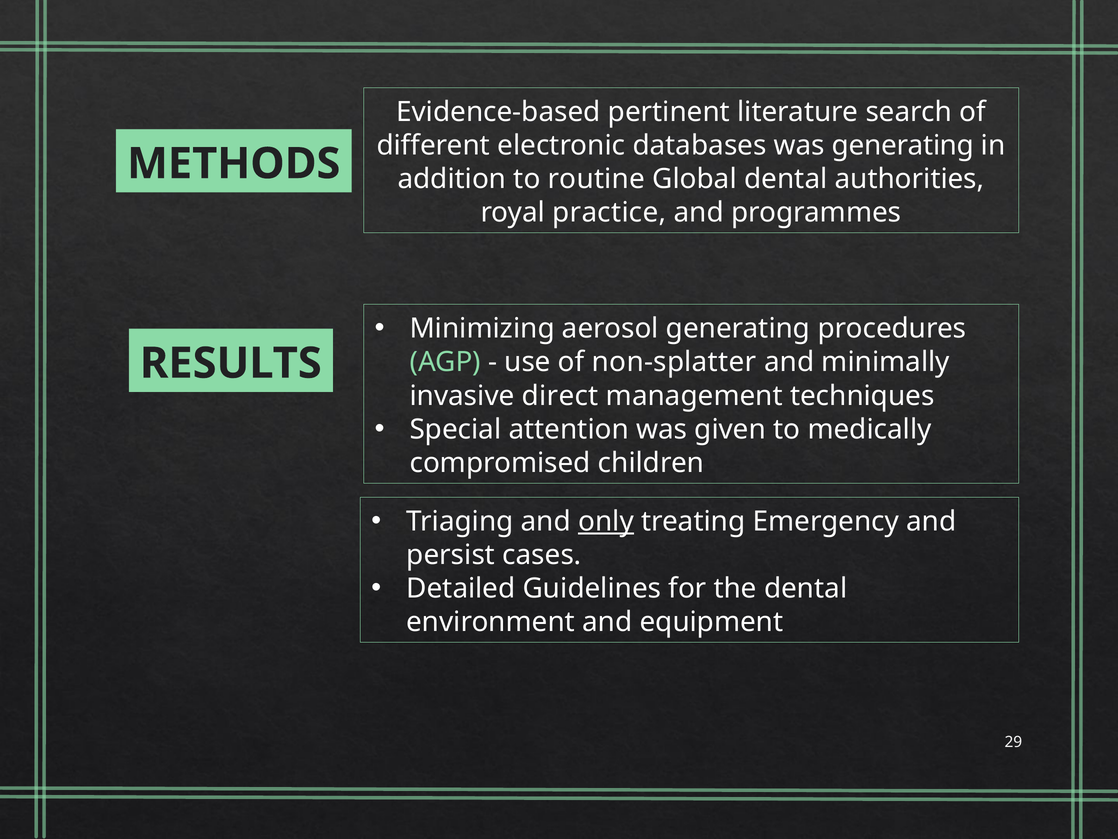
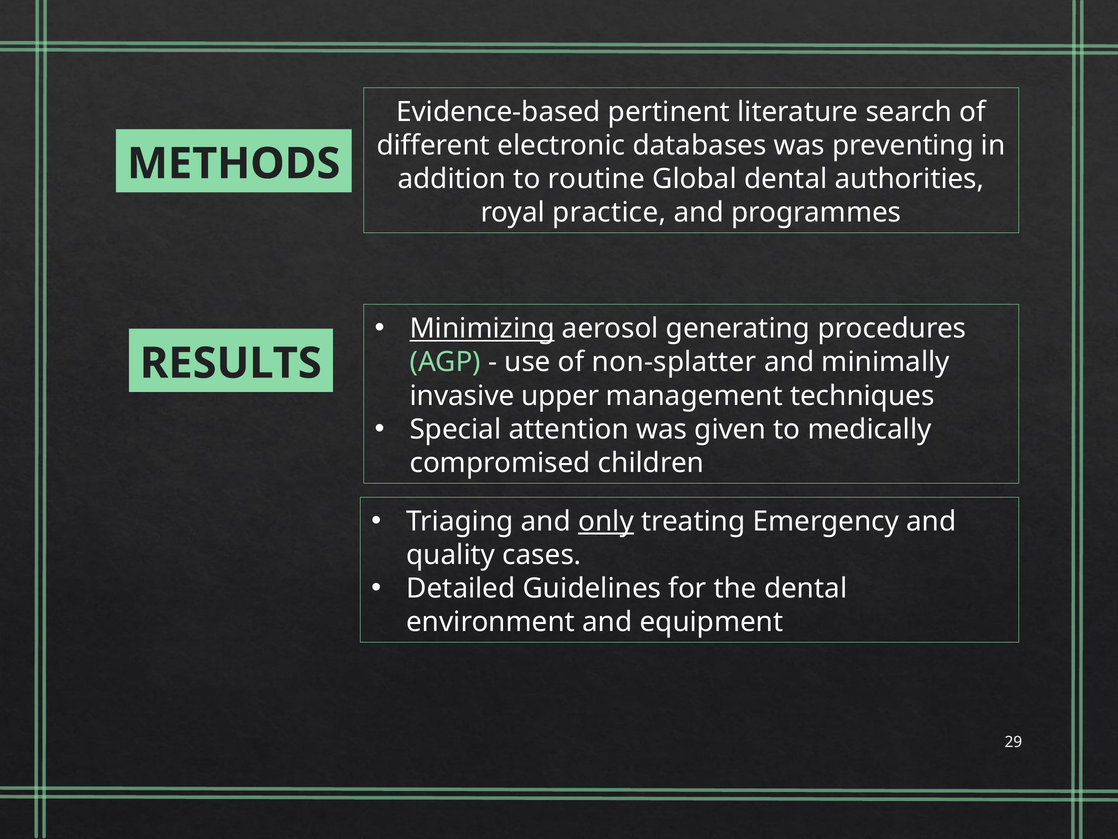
was generating: generating -> preventing
Minimizing underline: none -> present
direct: direct -> upper
persist: persist -> quality
